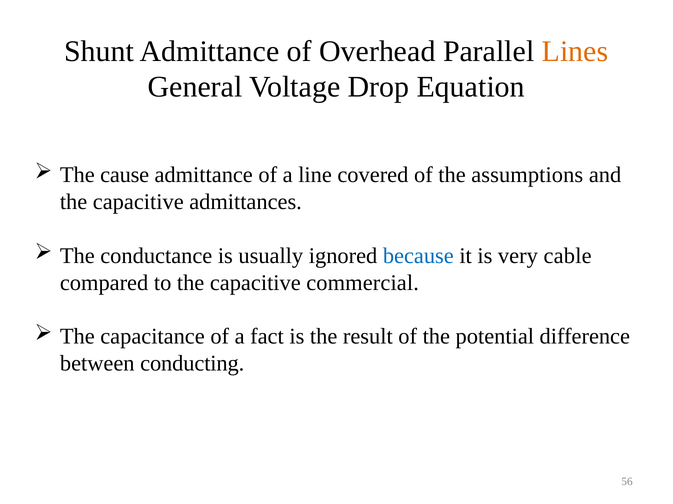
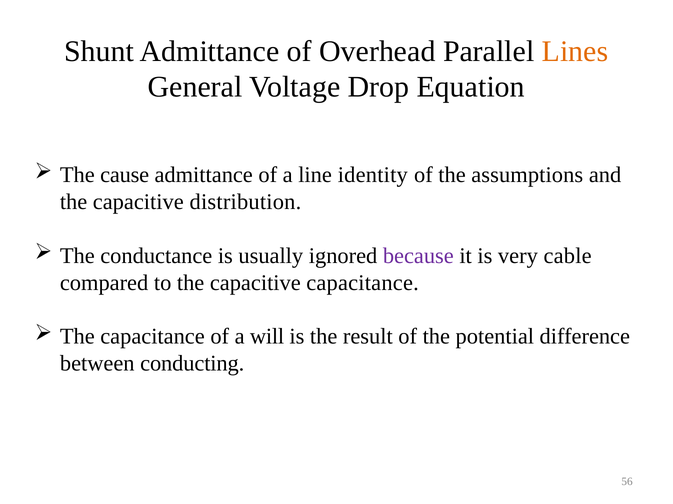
covered: covered -> identity
admittances: admittances -> distribution
because colour: blue -> purple
capacitive commercial: commercial -> capacitance
fact: fact -> will
